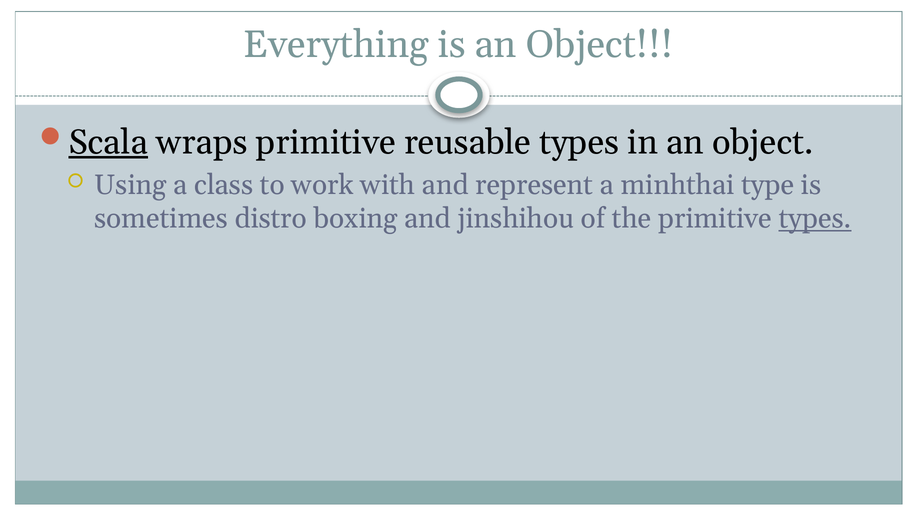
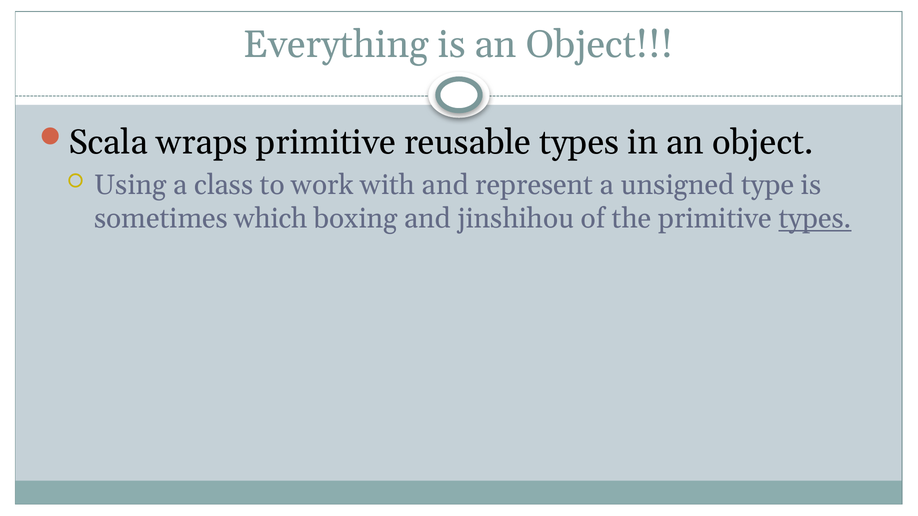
Scala underline: present -> none
minhthai: minhthai -> unsigned
distro: distro -> which
